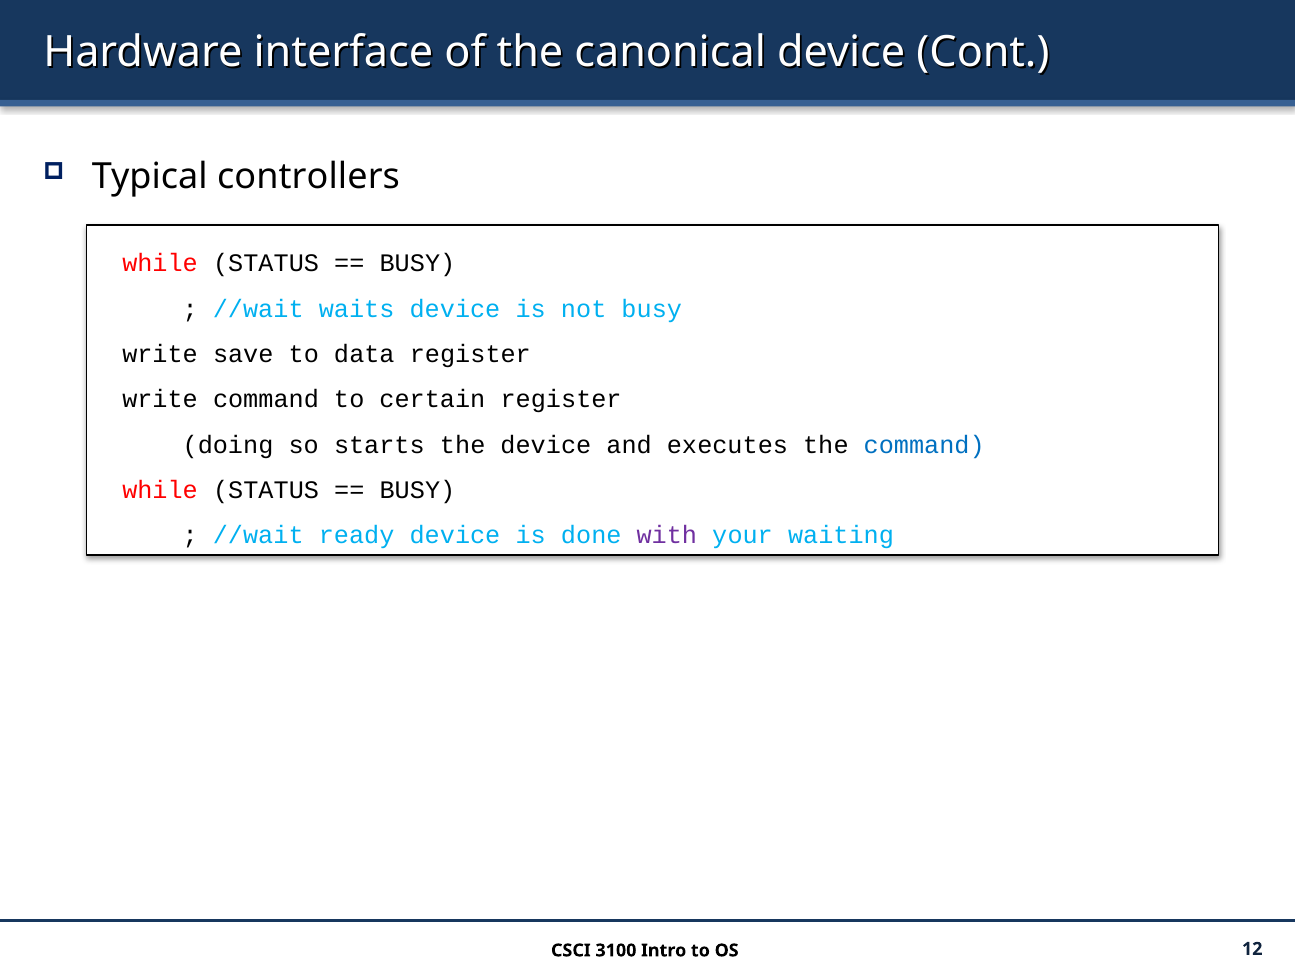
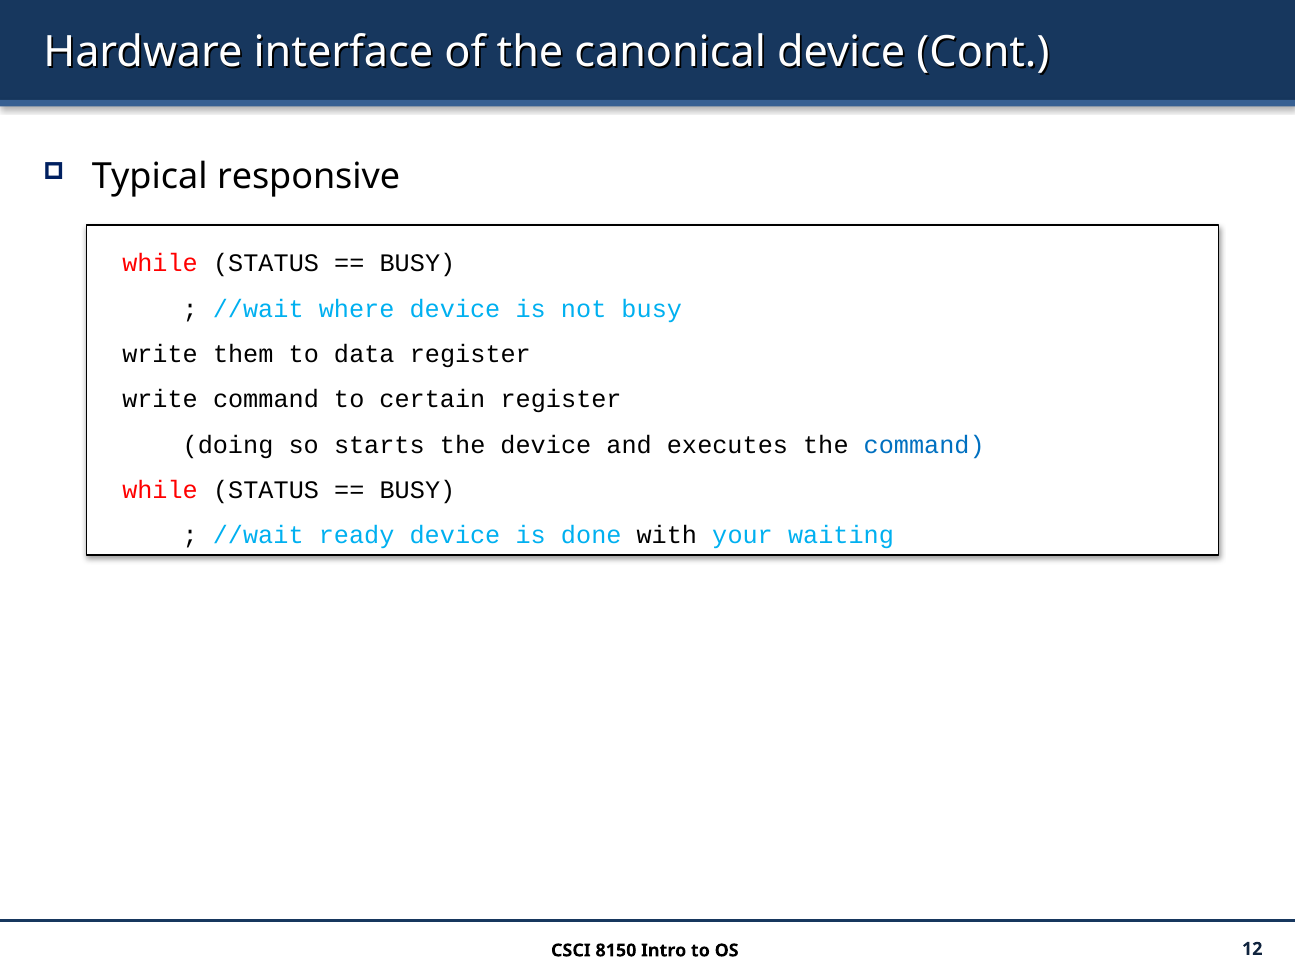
controllers: controllers -> responsive
waits: waits -> where
save: save -> them
with colour: purple -> black
3100: 3100 -> 8150
